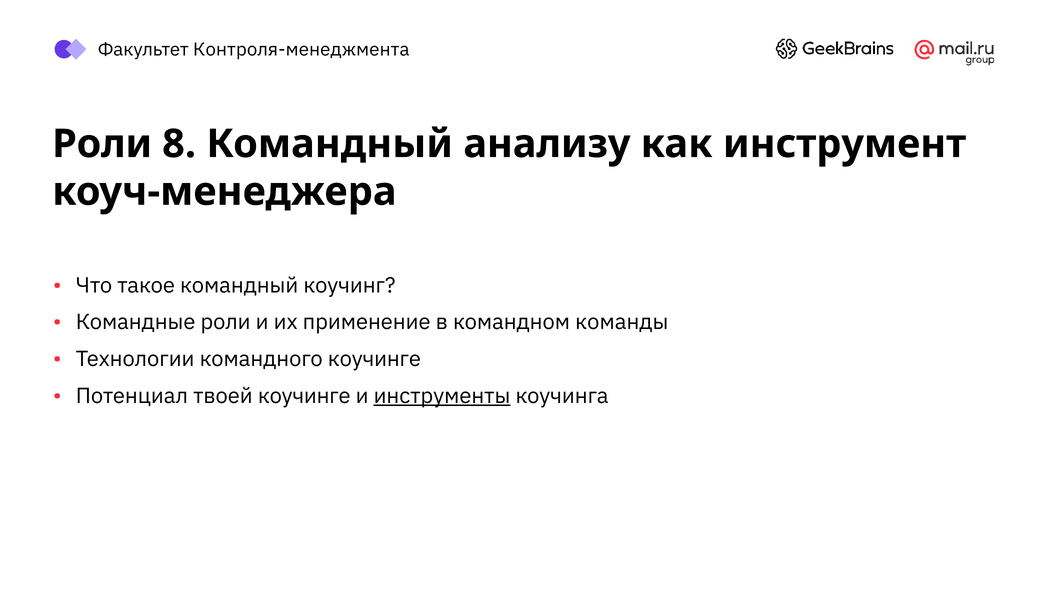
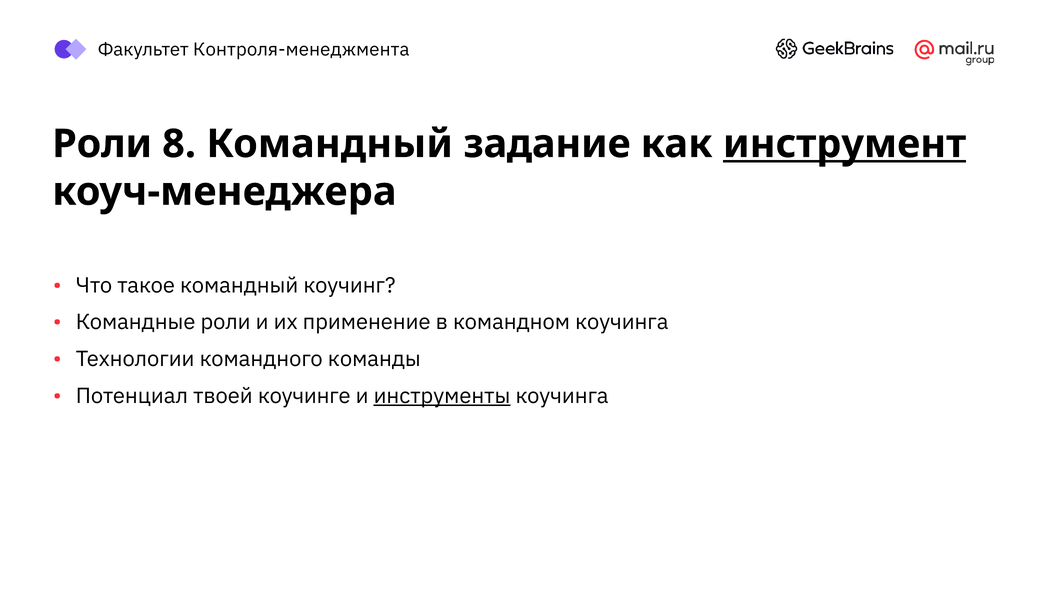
анализу: анализу -> задание
инструмент underline: none -> present
командном команды: команды -> коучинга
командного коучинге: коучинге -> команды
